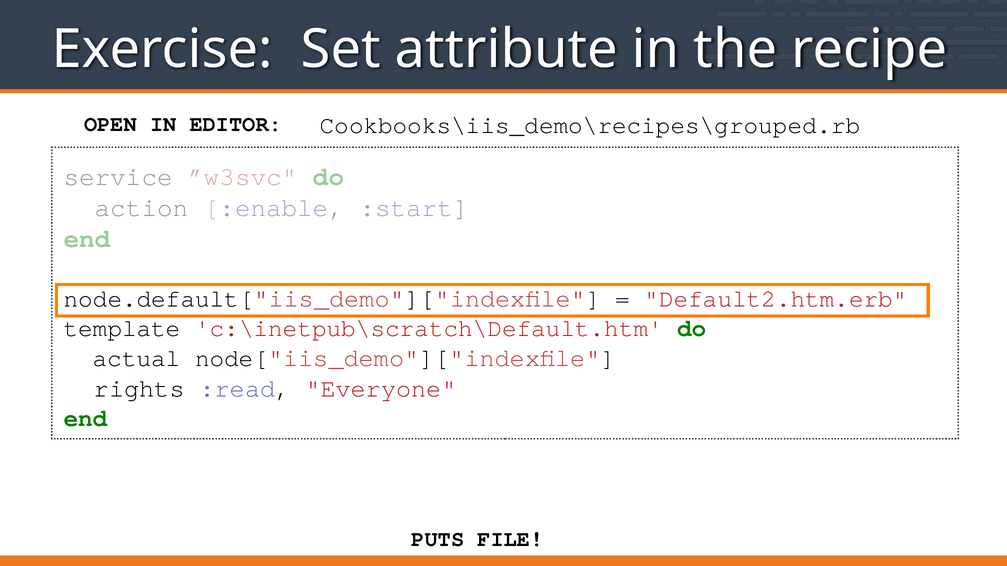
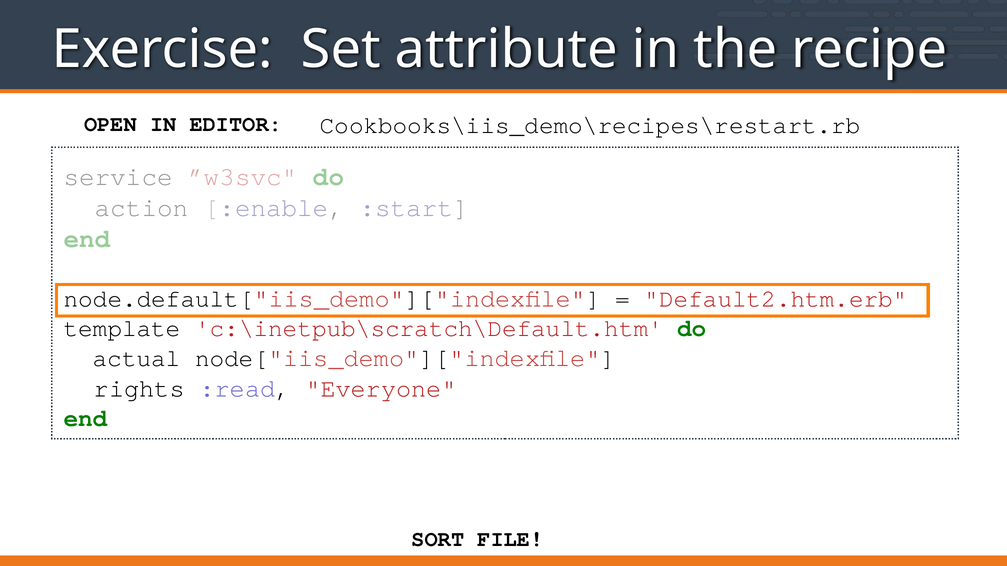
Cookbooks\iis_demo\recipes\grouped.rb: Cookbooks\iis_demo\recipes\grouped.rb -> Cookbooks\iis_demo\recipes\restart.rb
PUTS: PUTS -> SORT
